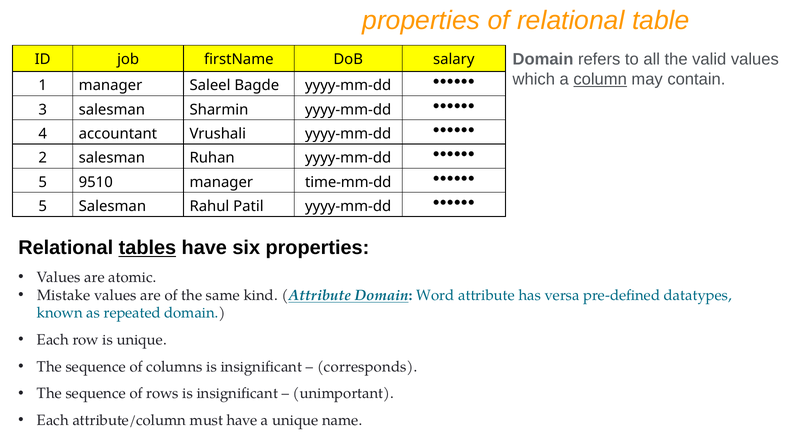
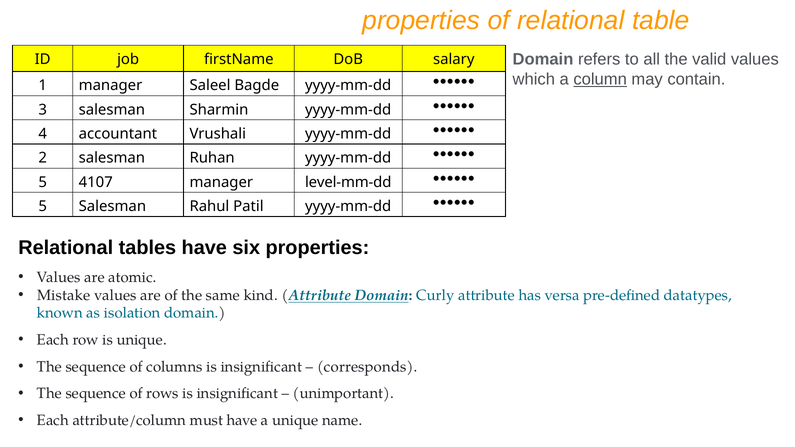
9510: 9510 -> 4107
time-mm-dd: time-mm-dd -> level-mm-dd
tables underline: present -> none
Word: Word -> Curly
repeated: repeated -> isolation
